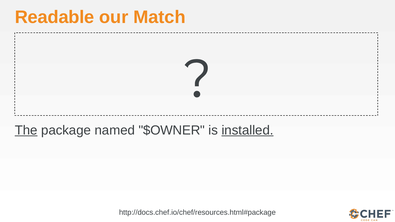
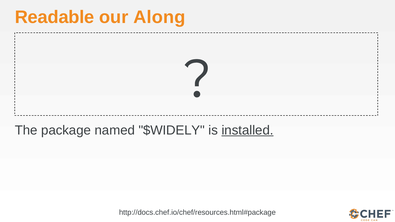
Match: Match -> Along
The underline: present -> none
$OWNER: $OWNER -> $WIDELY
